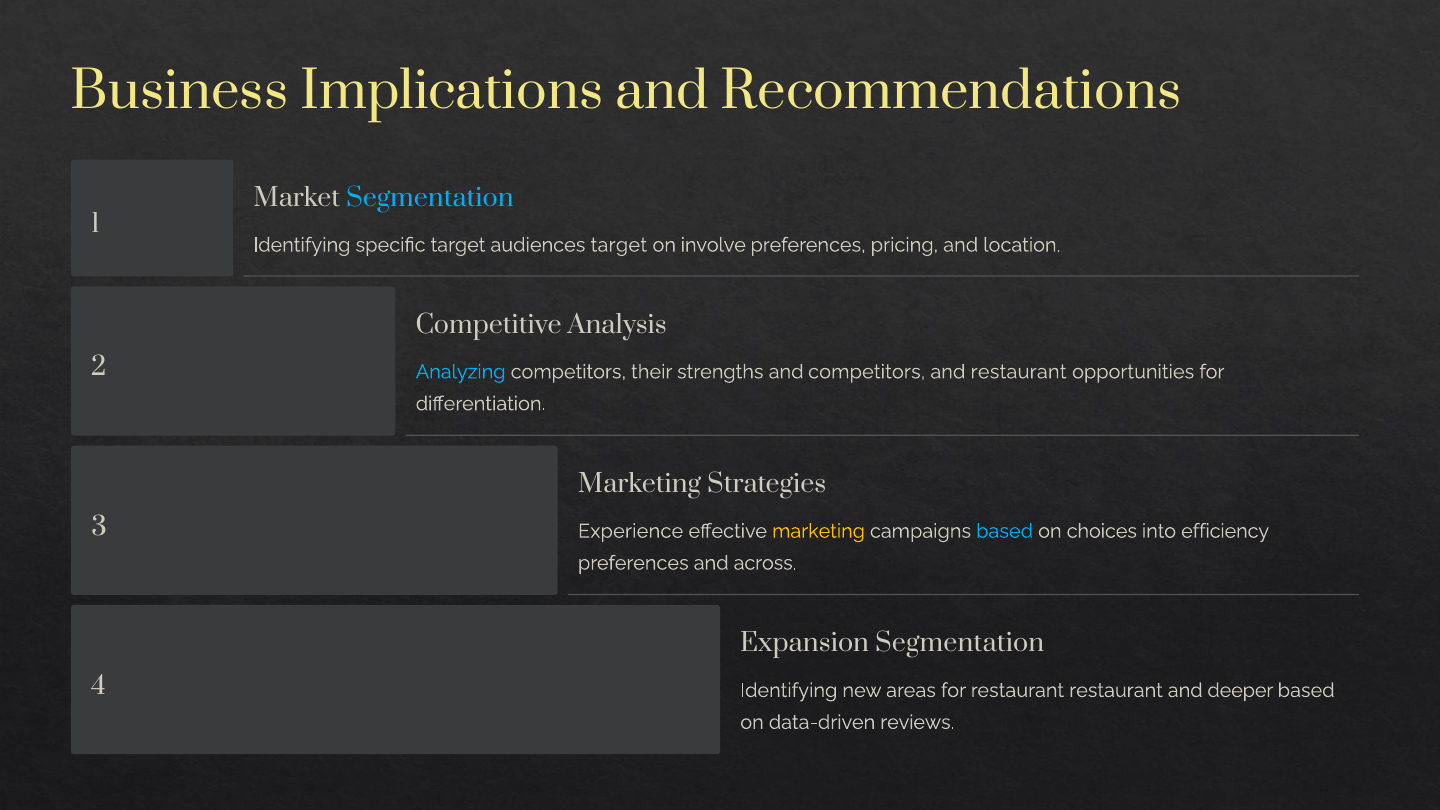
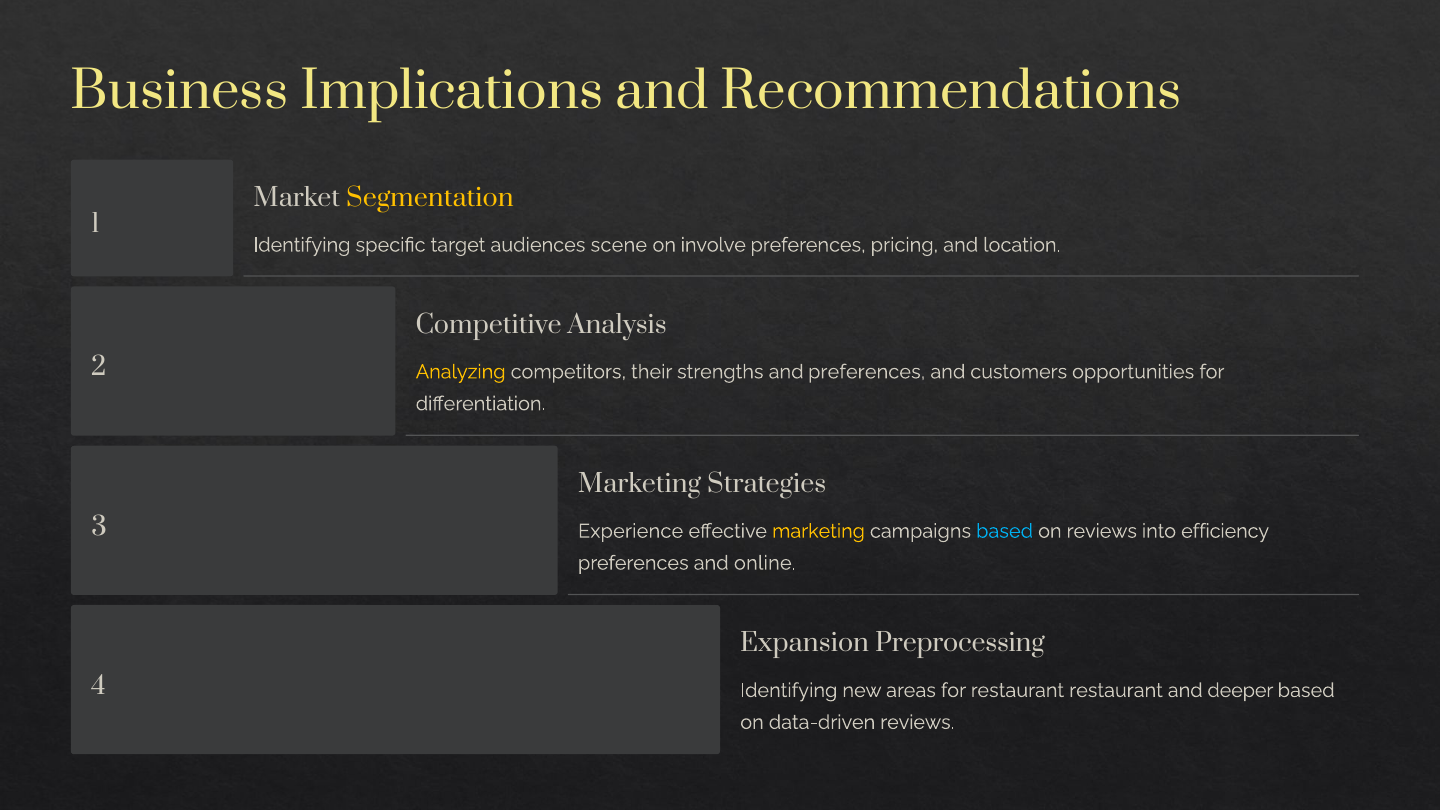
Segmentation at (430, 198) colour: light blue -> yellow
audiences target: target -> scene
Analyzing colour: light blue -> yellow
and competitors: competitors -> preferences
and restaurant: restaurant -> customers
on choices: choices -> reviews
across: across -> online
Expansion Segmentation: Segmentation -> Preprocessing
